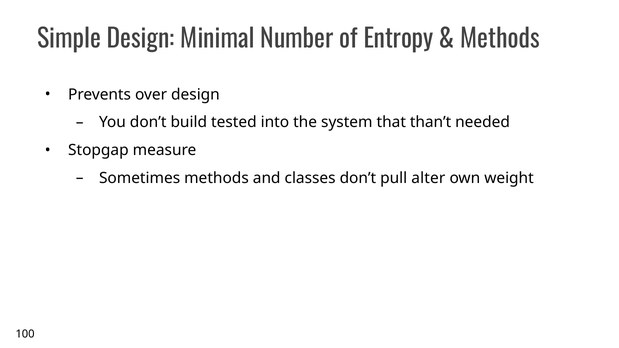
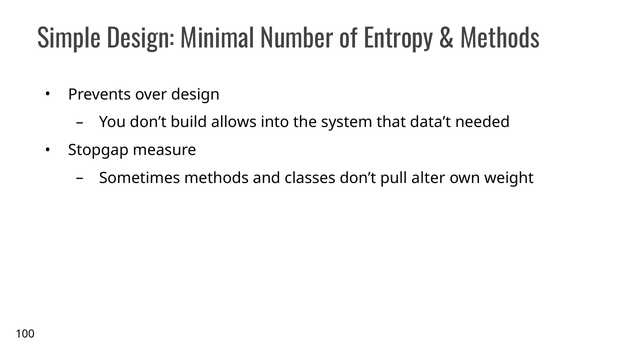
tested: tested -> allows
than’t: than’t -> data’t
